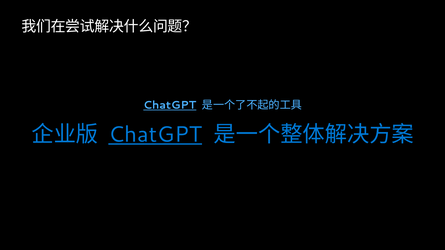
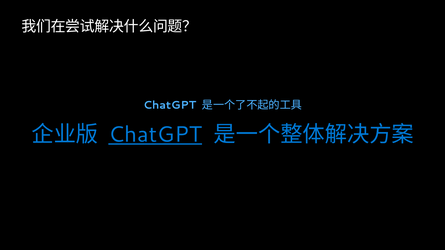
ChatGPT at (170, 105) underline: present -> none
